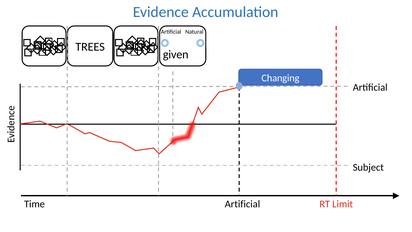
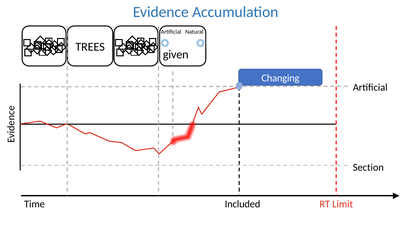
Subject: Subject -> Section
Artificial at (242, 204): Artificial -> Included
